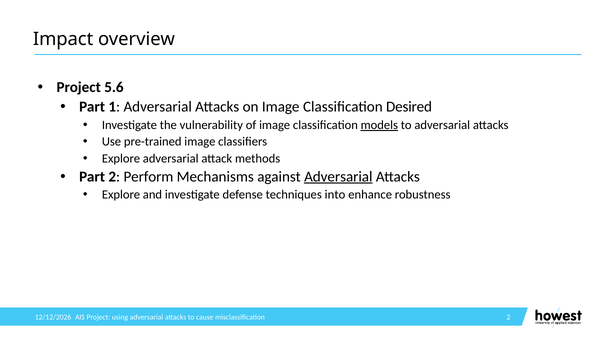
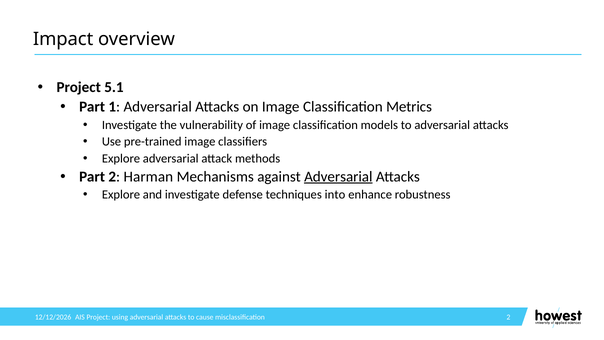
5.6: 5.6 -> 5.1
Desired: Desired -> Metrics
models underline: present -> none
Perform: Perform -> Harman
